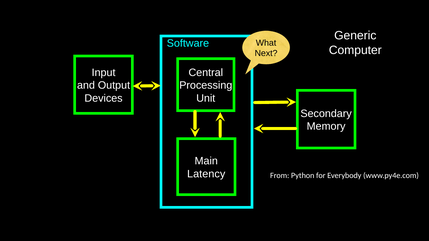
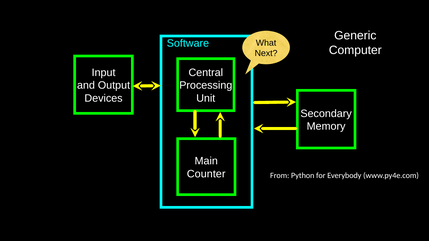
Latency: Latency -> Counter
